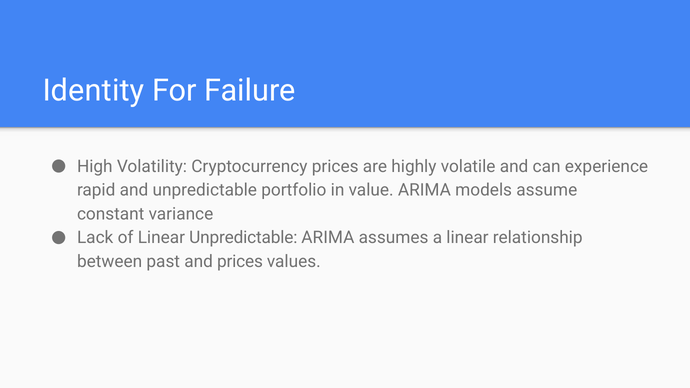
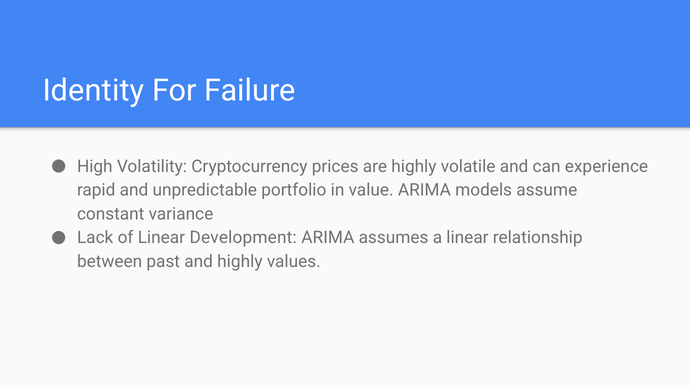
Linear Unpredictable: Unpredictable -> Development
and prices: prices -> highly
